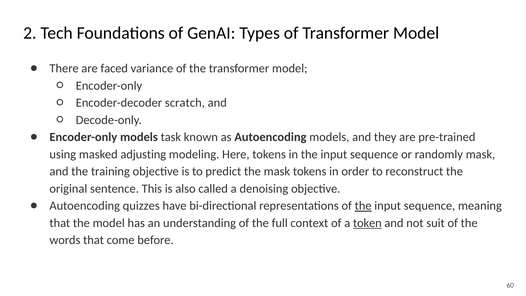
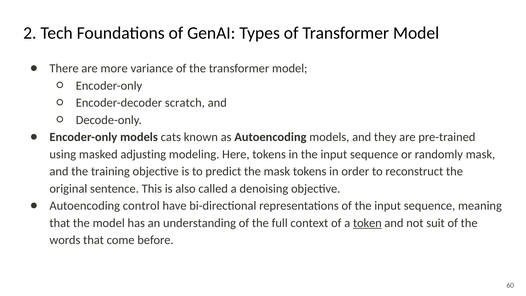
faced: faced -> more
task: task -> cats
quizzes: quizzes -> control
the at (363, 206) underline: present -> none
